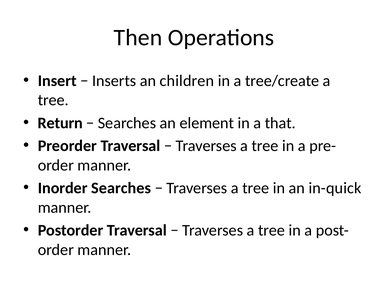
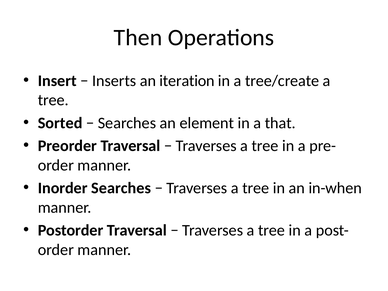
children: children -> iteration
Return: Return -> Sorted
in-quick: in-quick -> in-when
